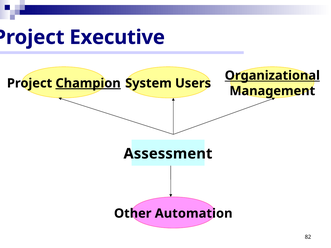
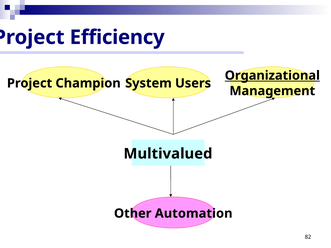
Executive: Executive -> Efficiency
Champion underline: present -> none
Assessment: Assessment -> Multivalued
